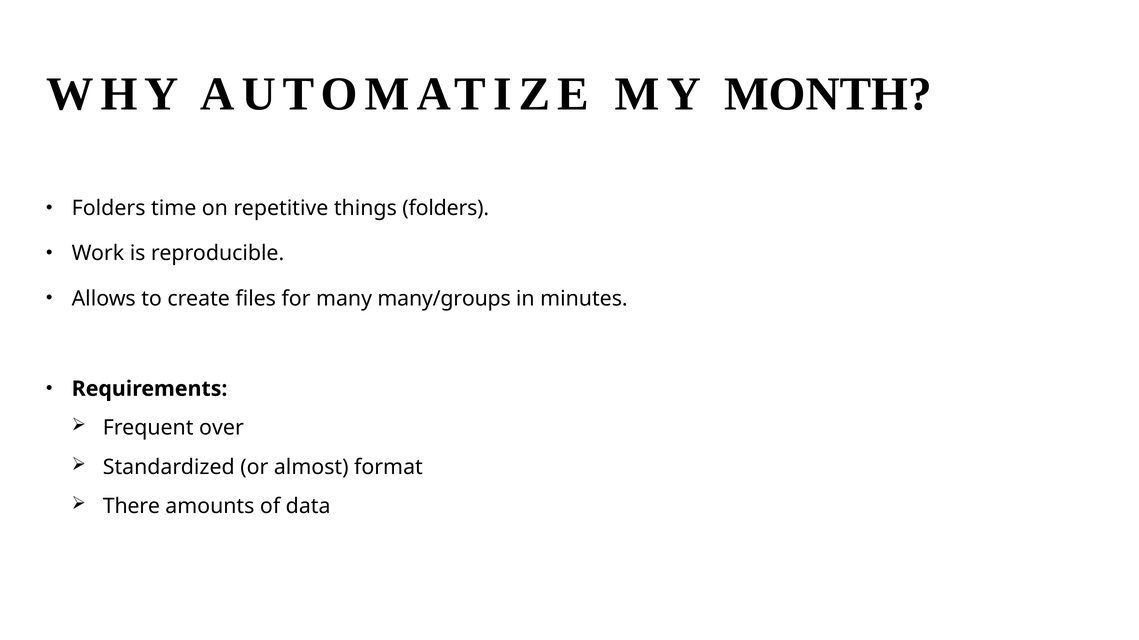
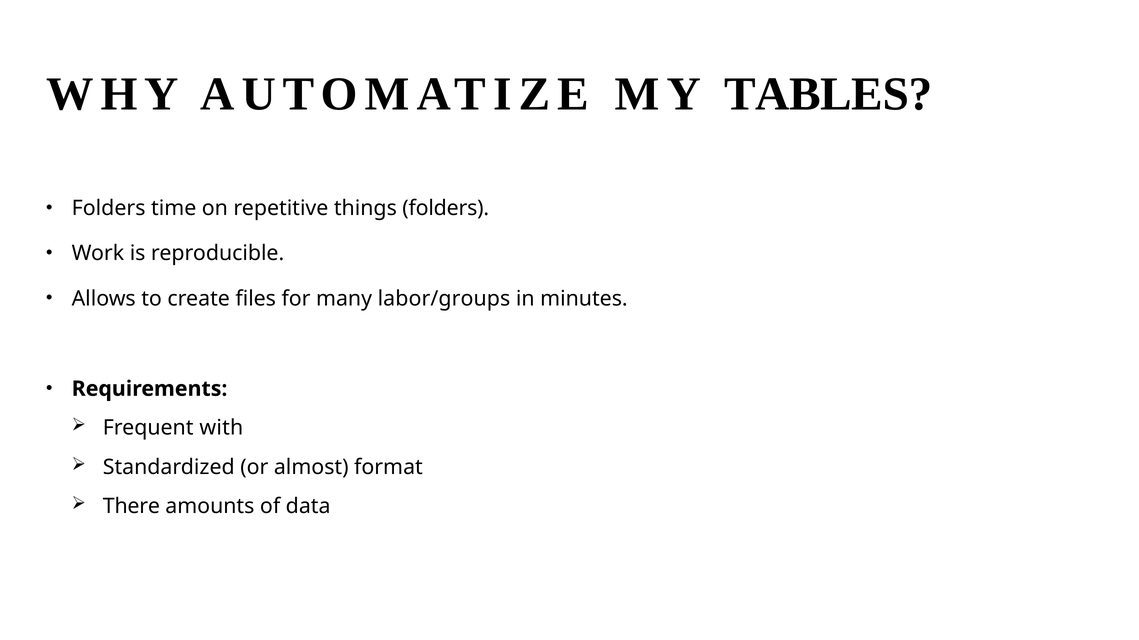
MONTH: MONTH -> TABLES
many/groups: many/groups -> labor/groups
over: over -> with
